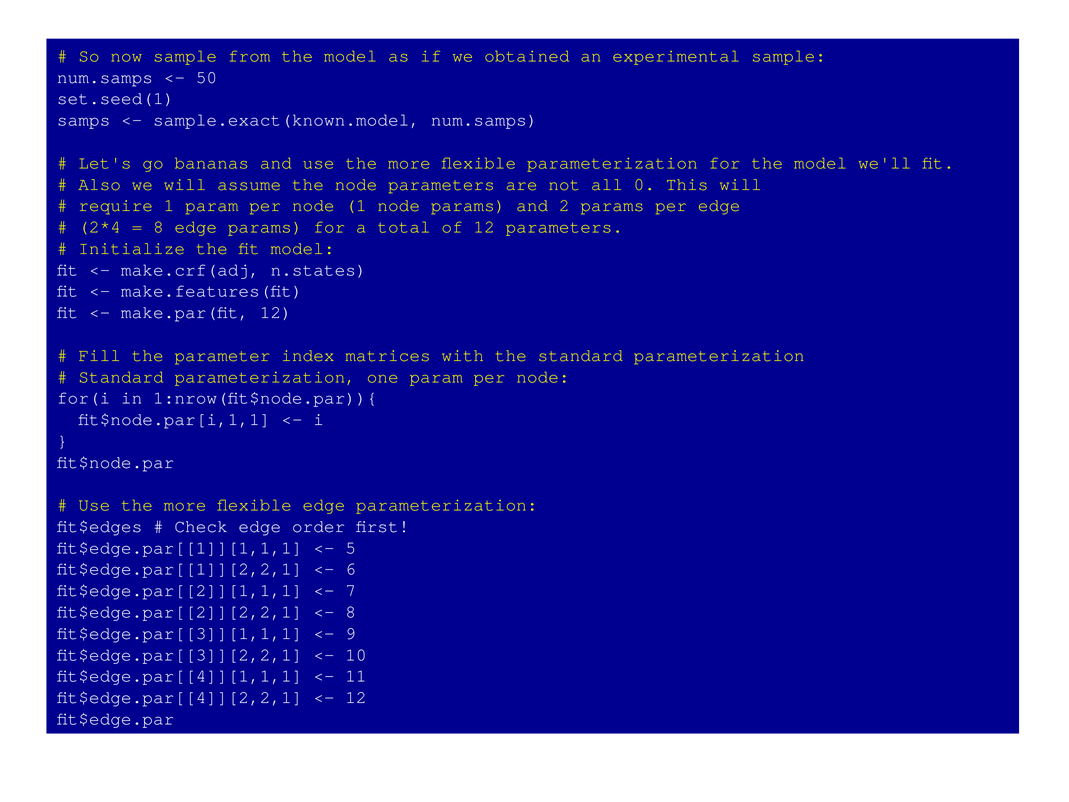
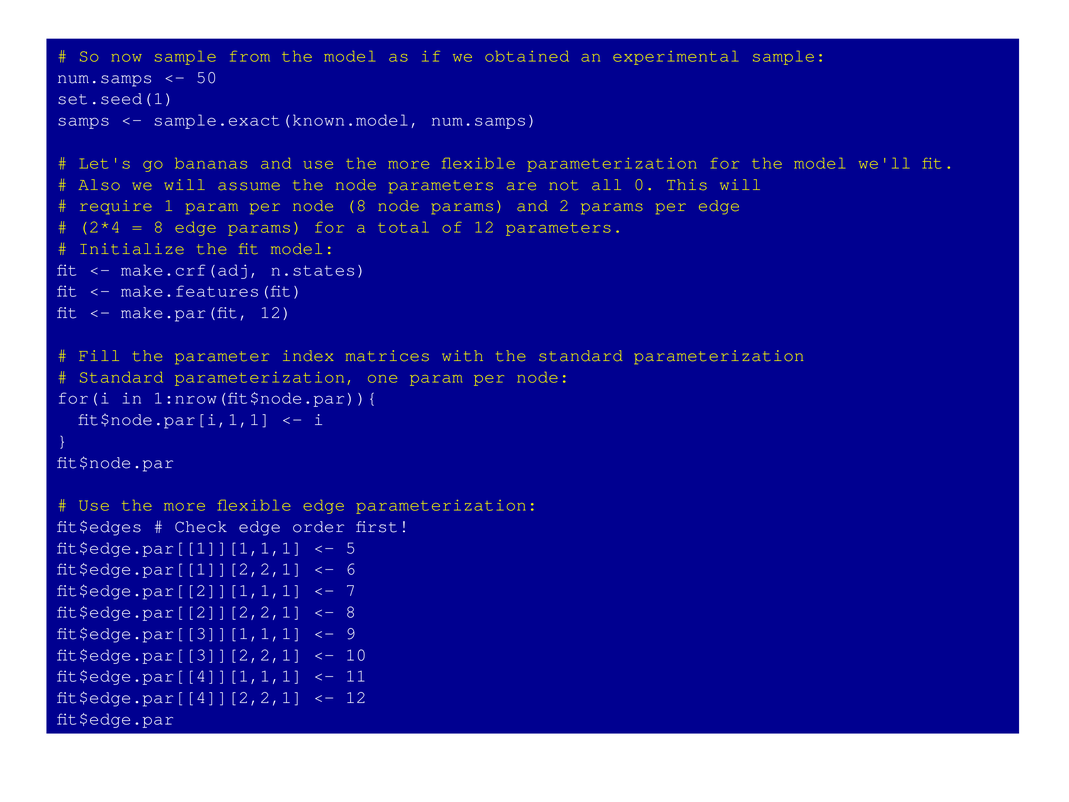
node 1: 1 -> 8
